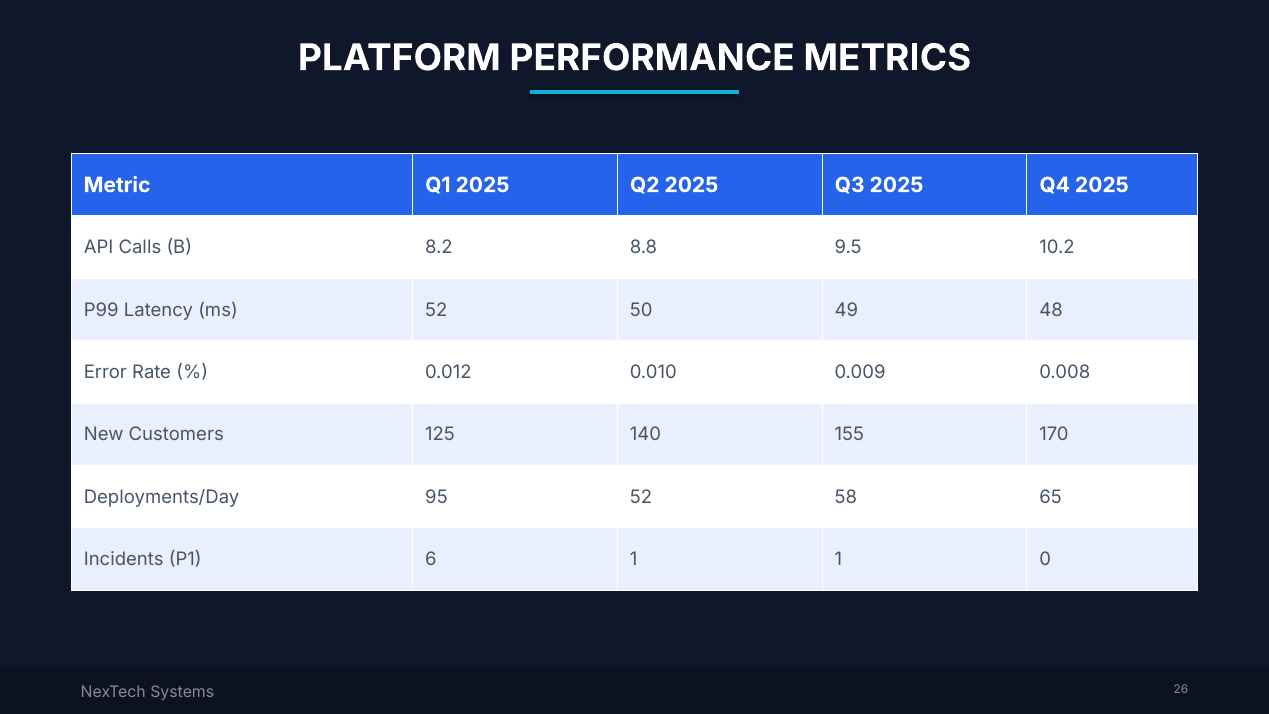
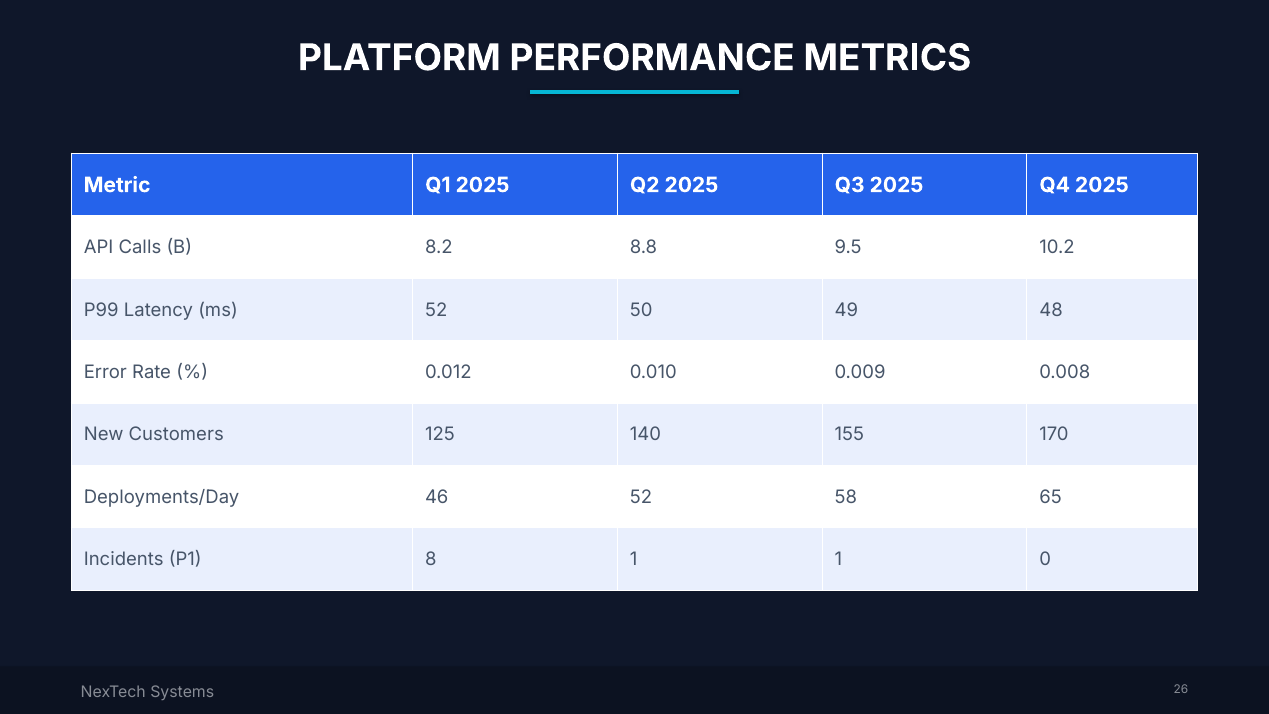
95: 95 -> 46
6: 6 -> 8
